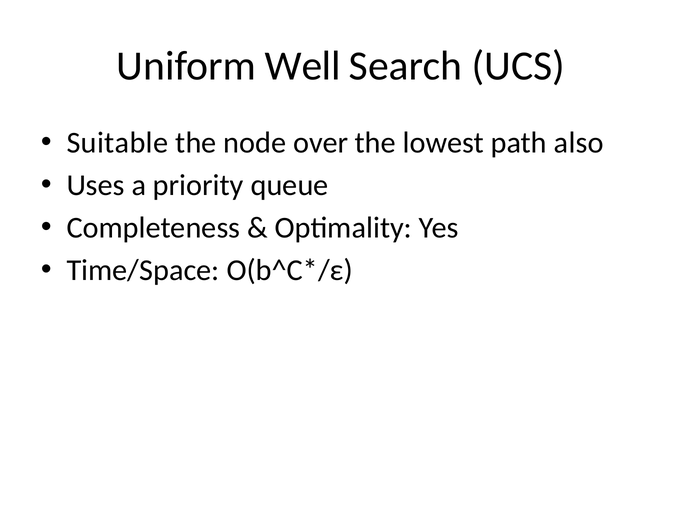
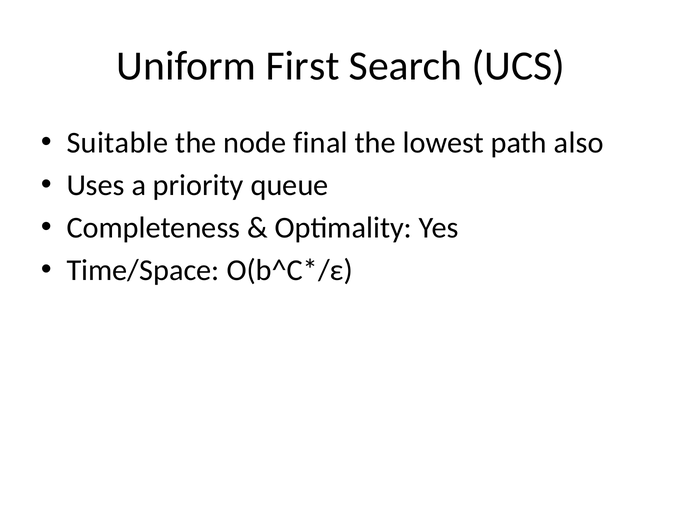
Well: Well -> First
over: over -> final
